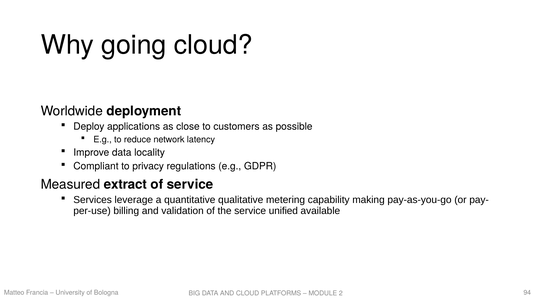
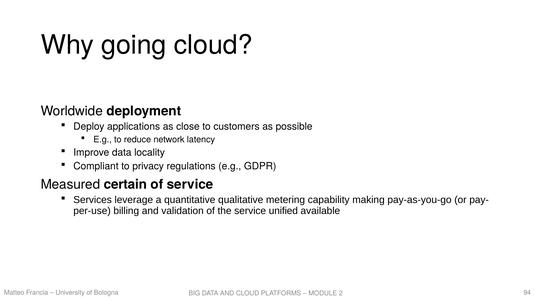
extract: extract -> certain
